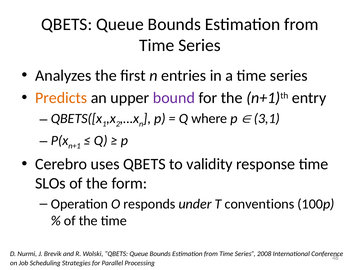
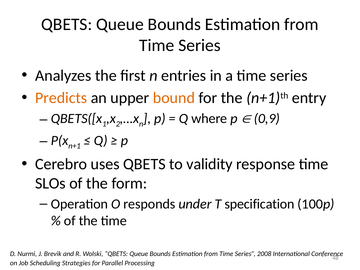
bound colour: purple -> orange
3,1: 3,1 -> 0,9
conventions: conventions -> specification
